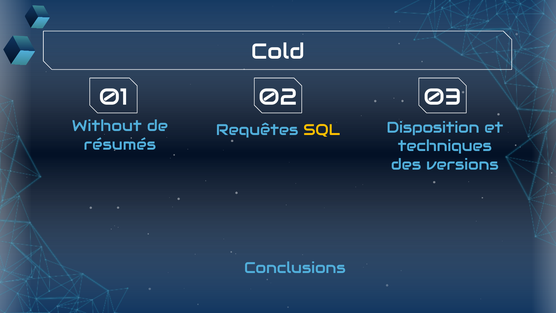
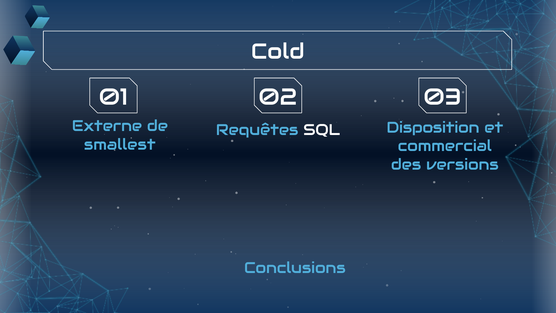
Without: Without -> Externe
SQL colour: yellow -> white
résumés: résumés -> smallest
techniques: techniques -> commercial
